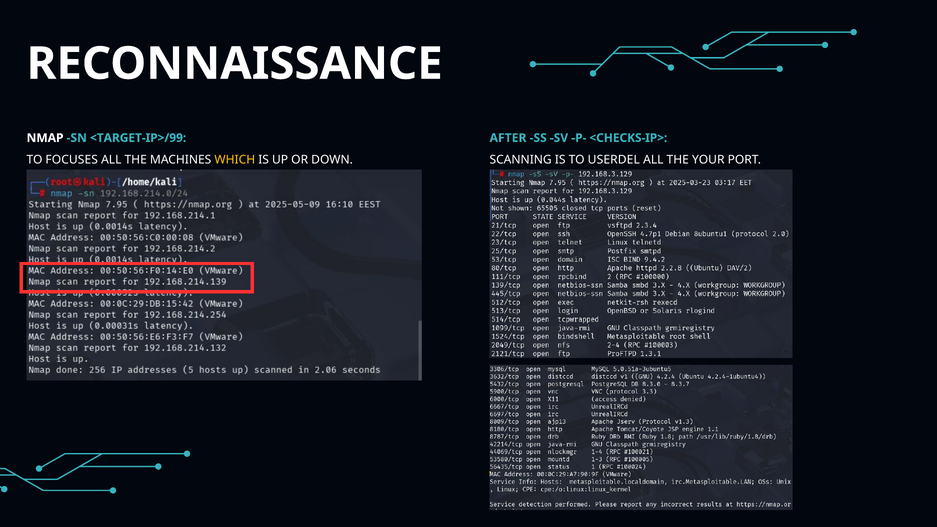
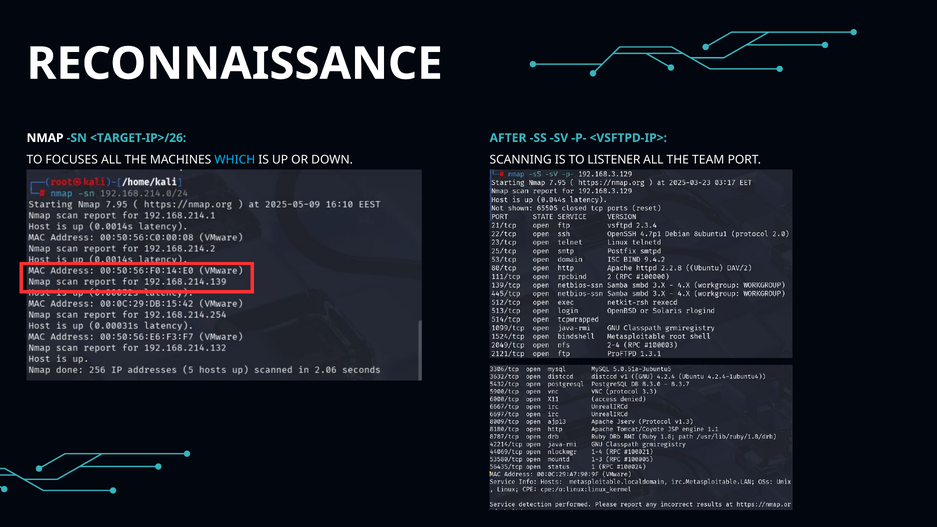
<TARGET-IP>/99: <TARGET-IP>/99 -> <TARGET-IP>/26
<CHECKS-IP>: <CHECKS-IP> -> <VSFTPD-IP>
WHICH colour: yellow -> light blue
USERDEL: USERDEL -> LISTENER
YOUR: YOUR -> TEAM
